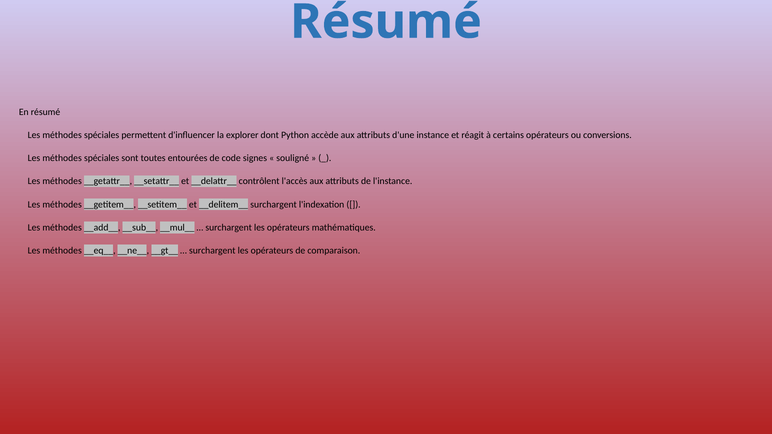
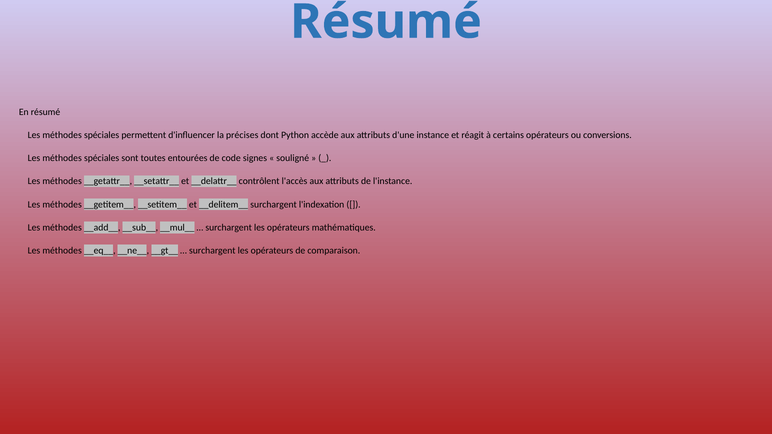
explorer: explorer -> précises
